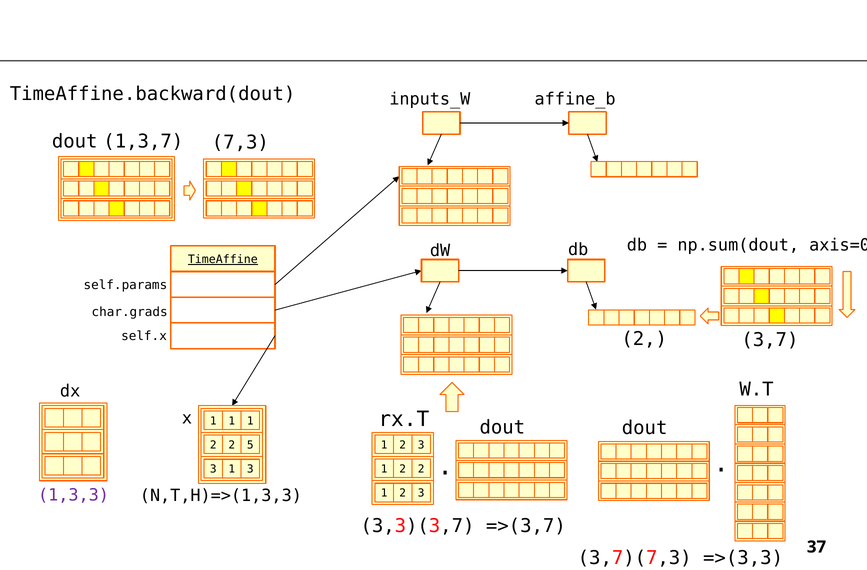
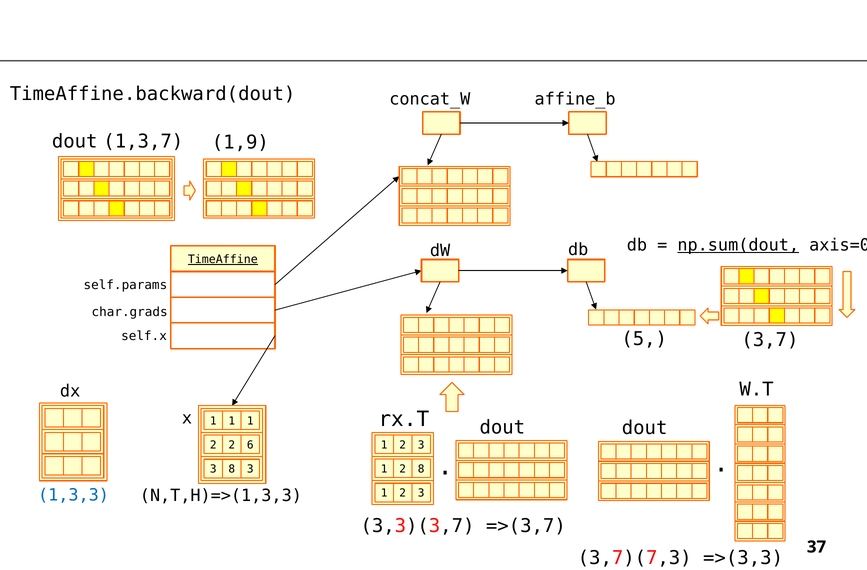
inputs_W: inputs_W -> concat_W
7,3: 7,3 -> 1,9
np.sum(dout underline: none -> present
2 at (644, 338): 2 -> 5
5: 5 -> 6
1 at (232, 469): 1 -> 8
2 at (421, 469): 2 -> 8
1,3,3 colour: purple -> blue
